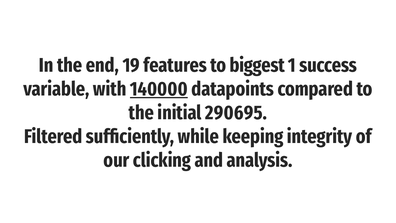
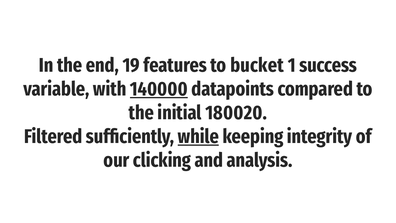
biggest: biggest -> bucket
290695: 290695 -> 180020
while underline: none -> present
